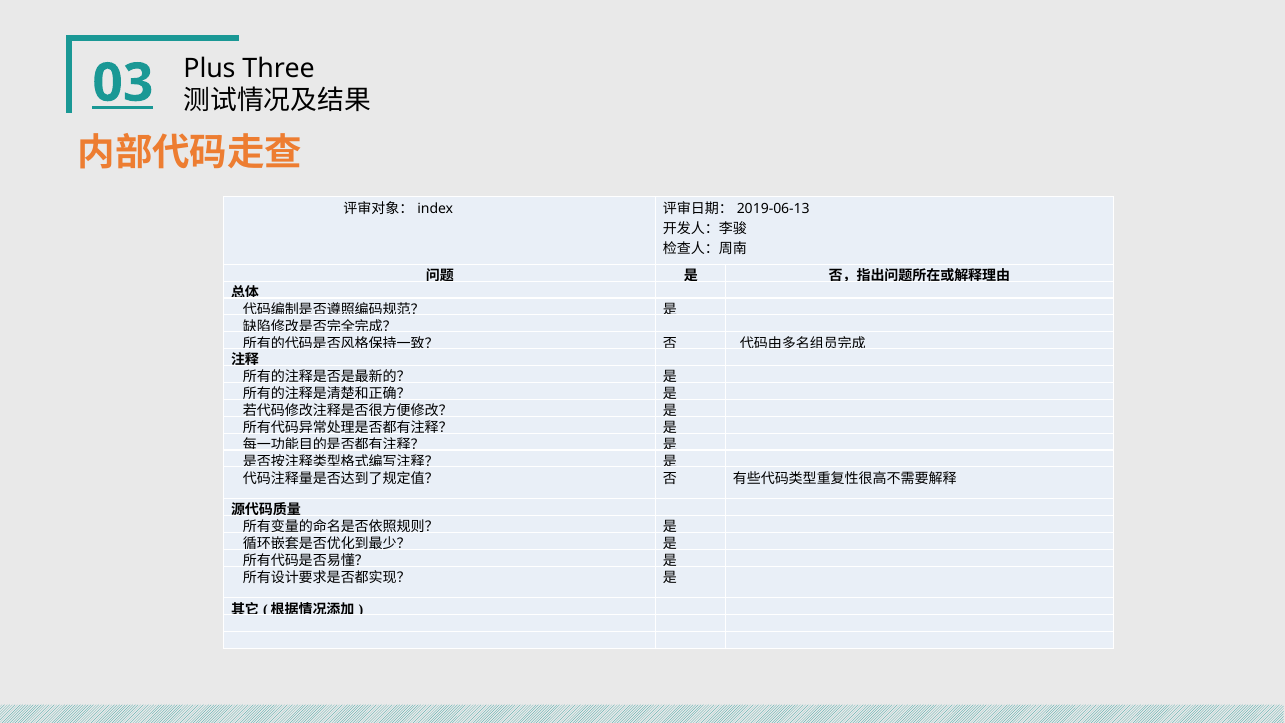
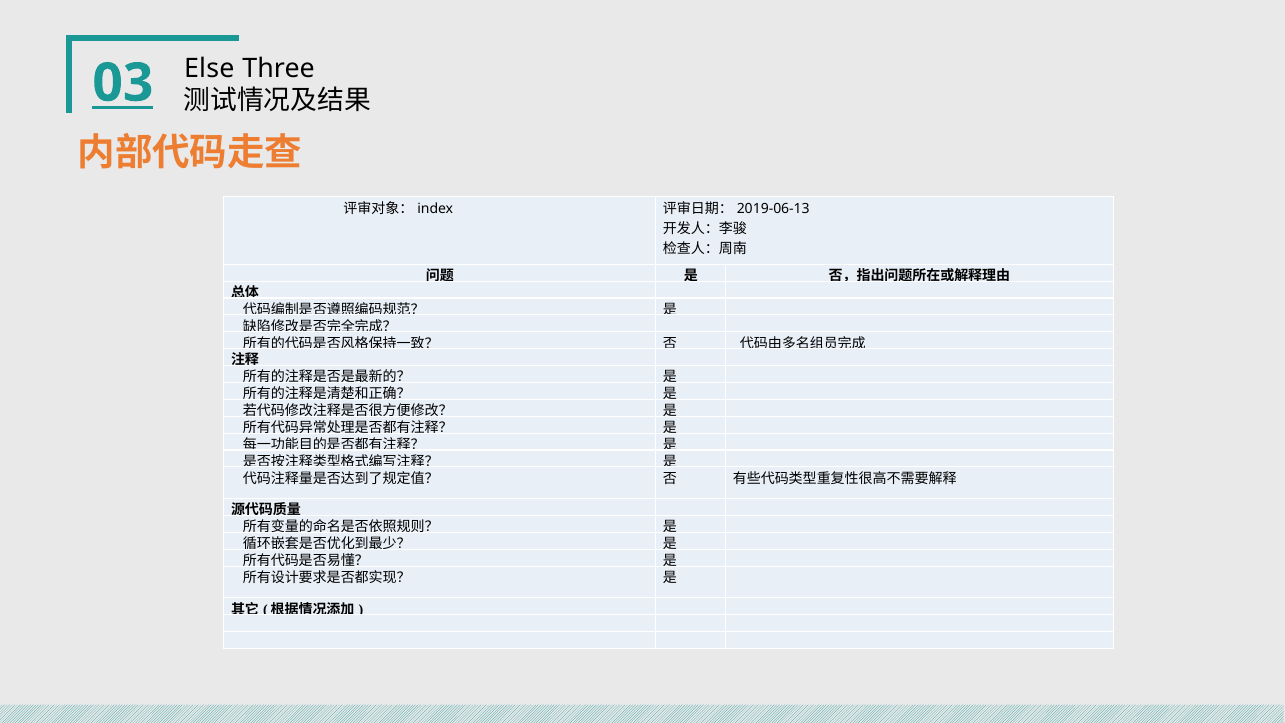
Plus: Plus -> Else
